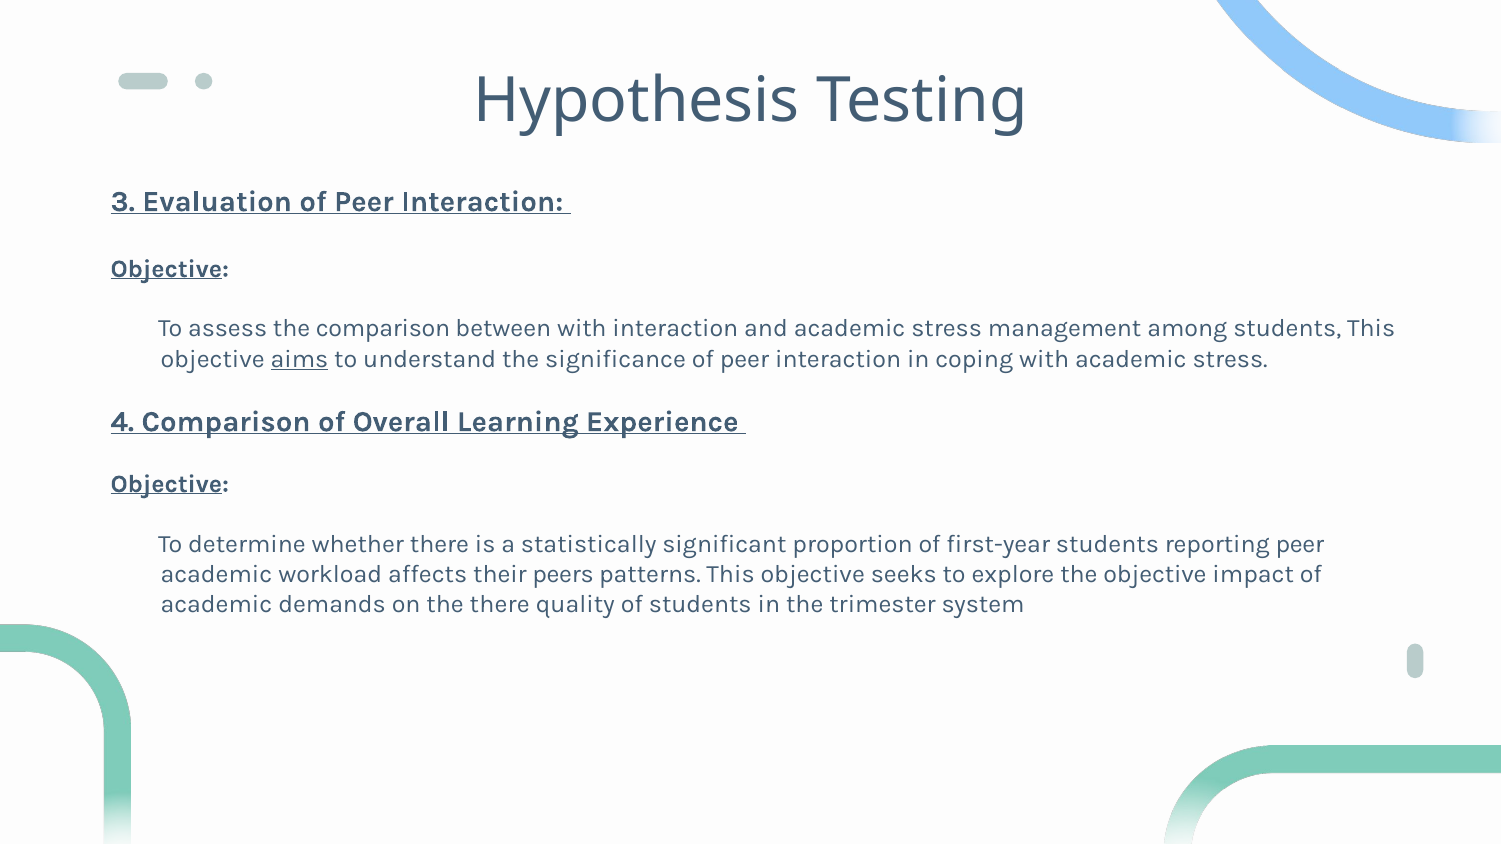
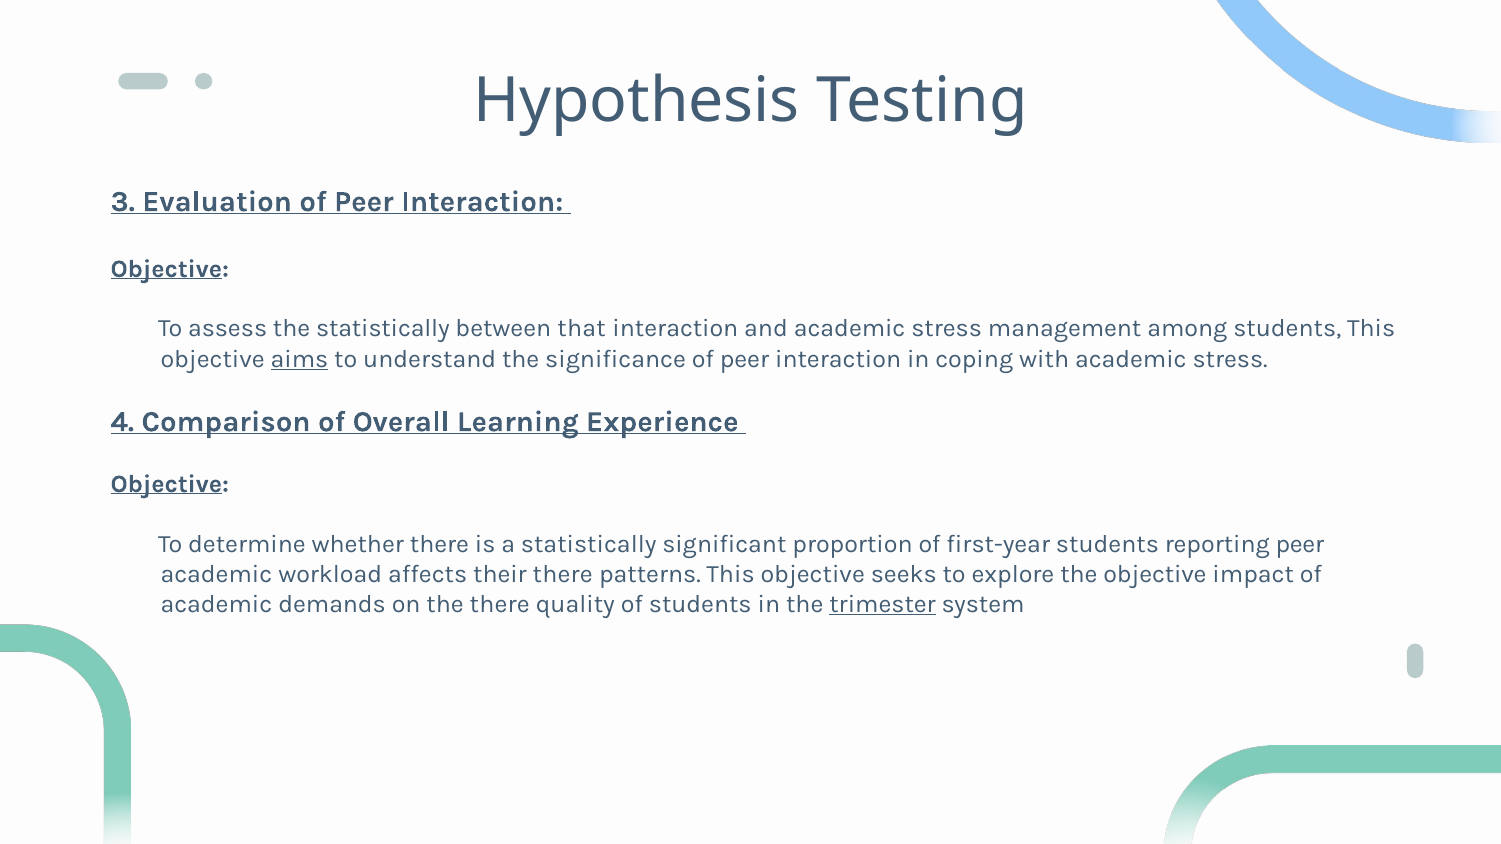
the comparison: comparison -> statistically
between with: with -> that
their peers: peers -> there
trimester underline: none -> present
